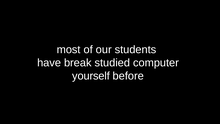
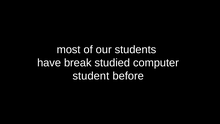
yourself: yourself -> student
